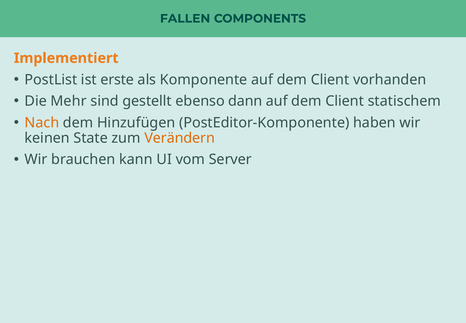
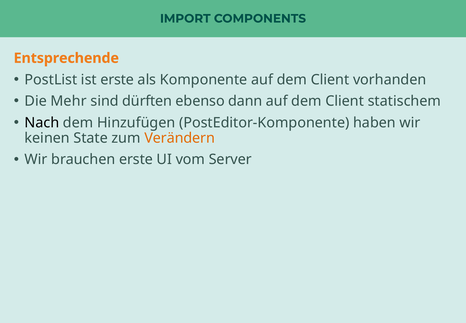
FALLEN: FALLEN -> IMPORT
Implementiert: Implementiert -> Entsprechende
gestellt: gestellt -> dürften
Nach colour: orange -> black
brauchen kann: kann -> erste
